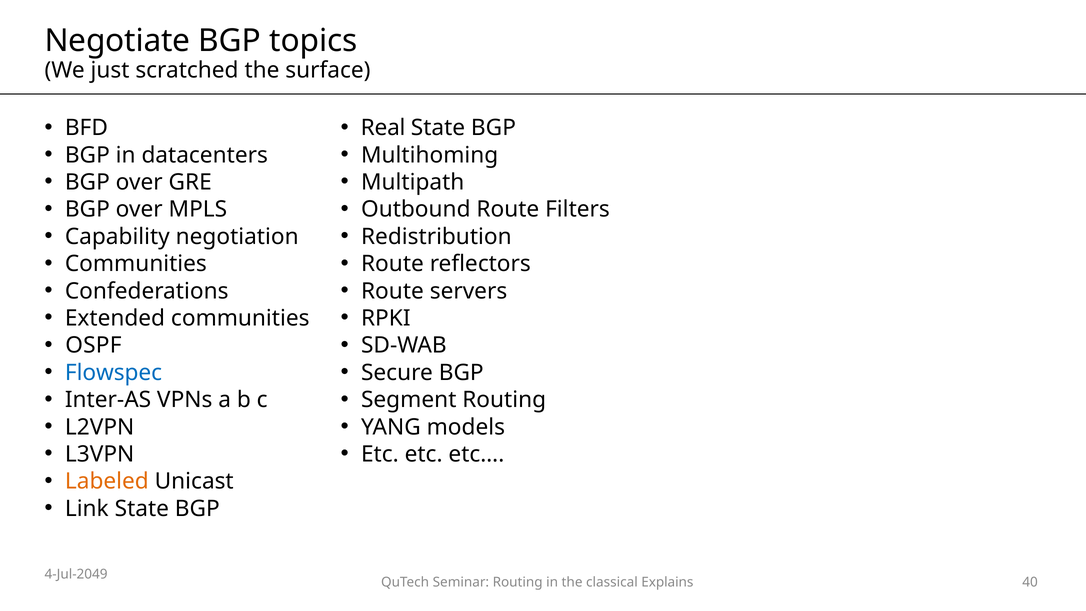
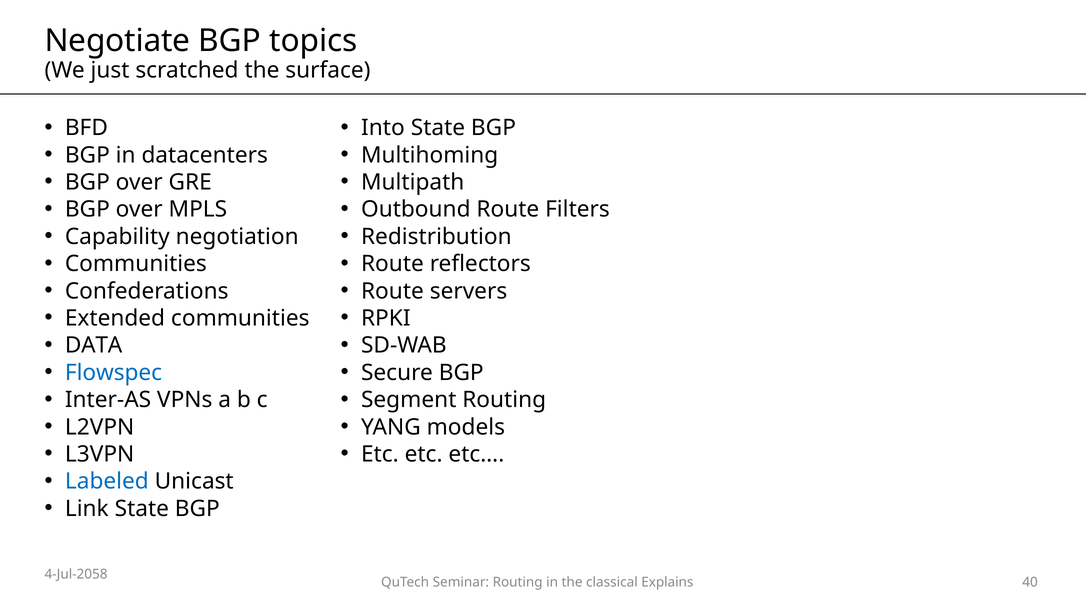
Real: Real -> Into
OSPF: OSPF -> DATA
Labeled colour: orange -> blue
4-Jul-2049: 4-Jul-2049 -> 4-Jul-2058
